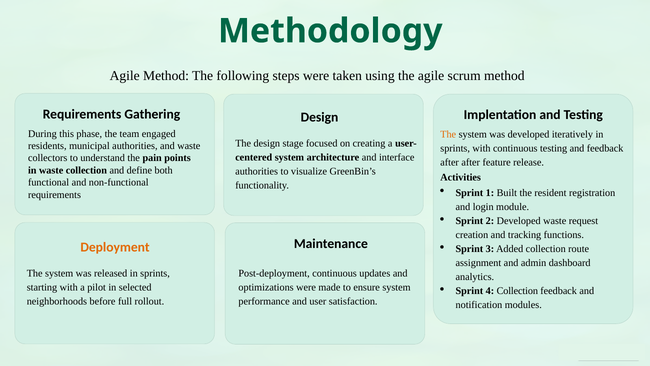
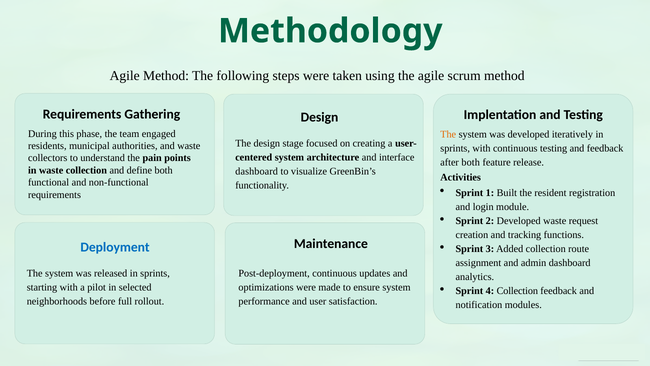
after after: after -> both
authorities at (257, 171): authorities -> dashboard
Deployment colour: orange -> blue
